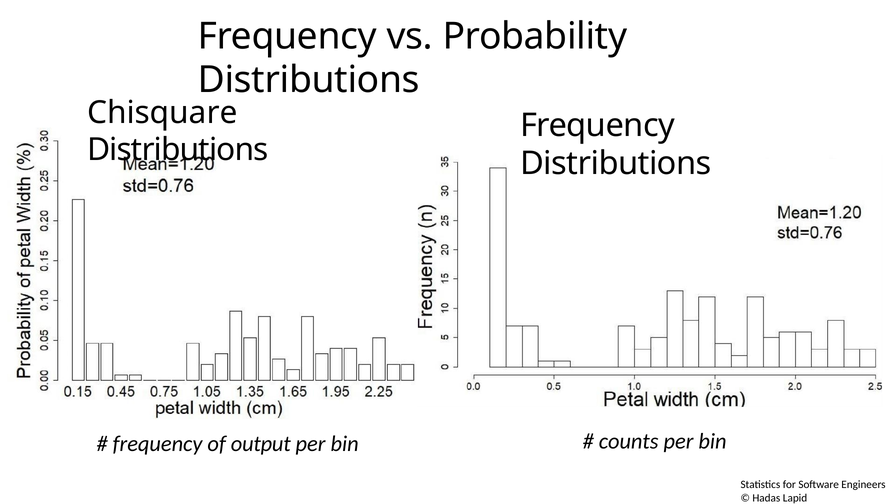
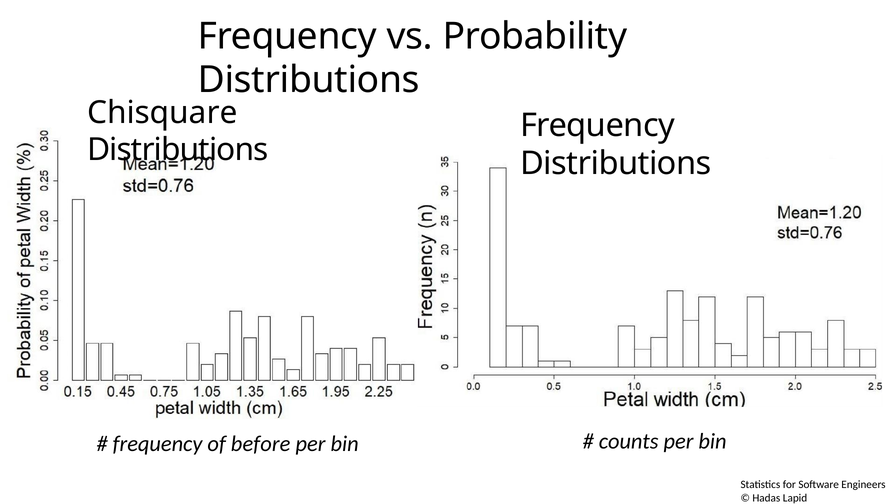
output: output -> before
